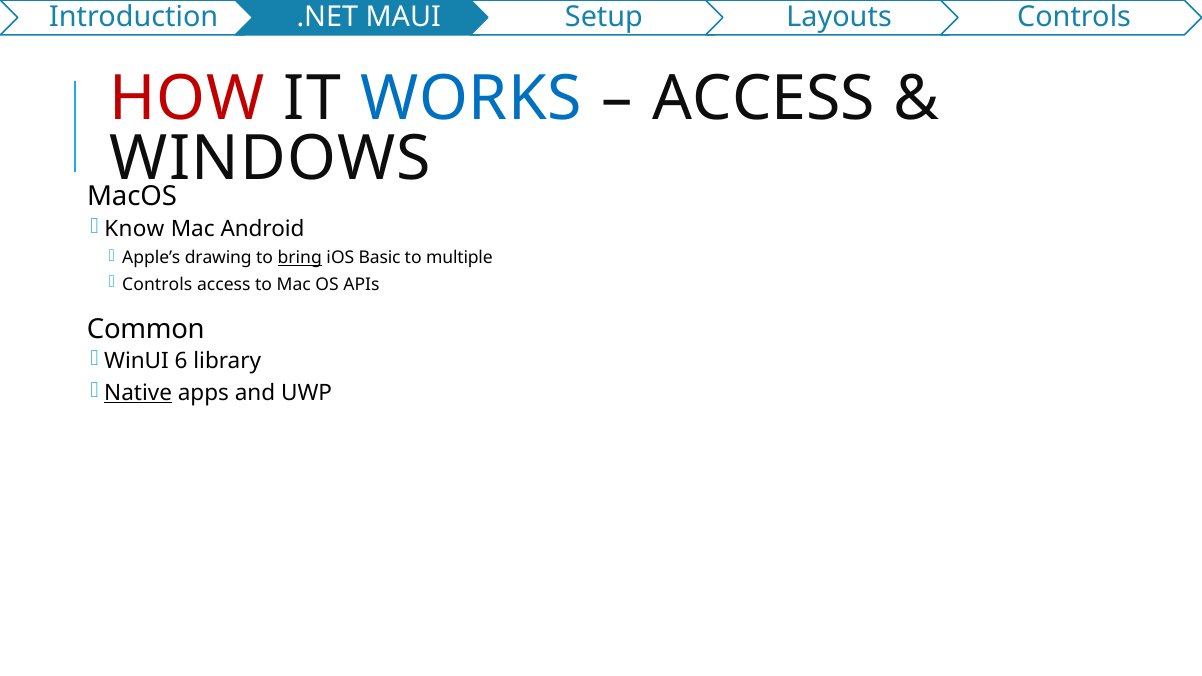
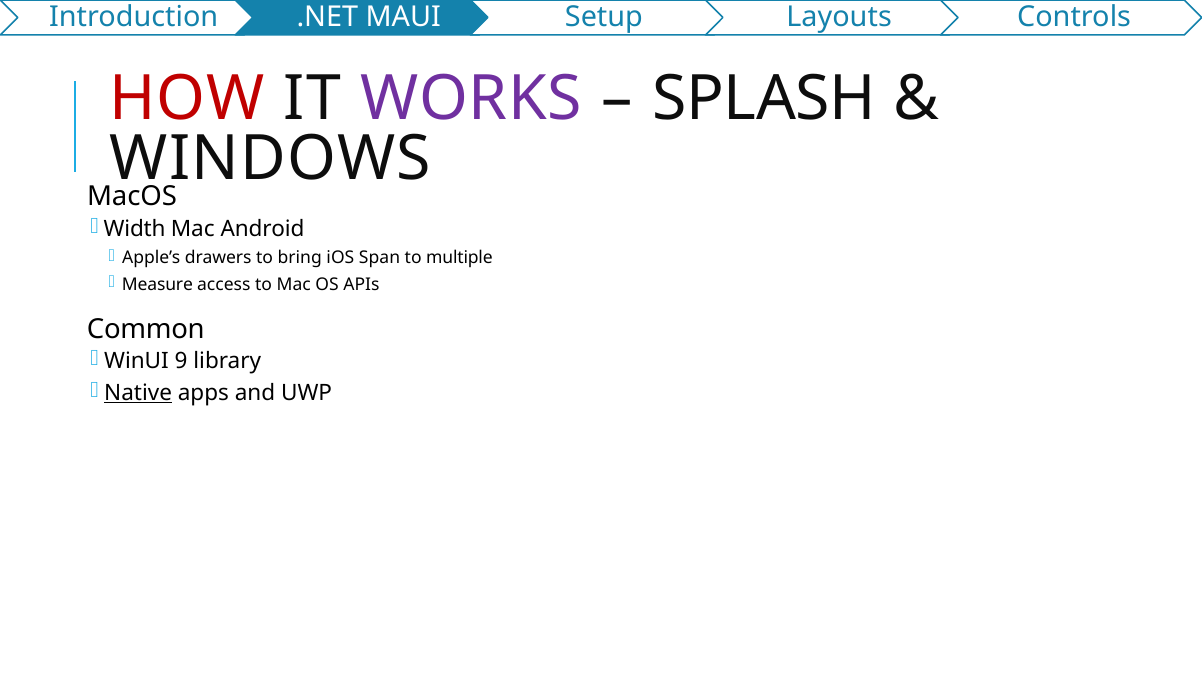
WORKS colour: blue -> purple
ACCESS at (764, 99): ACCESS -> SPLASH
Know: Know -> Width
drawing: drawing -> drawers
bring underline: present -> none
Basic: Basic -> Span
Controls at (157, 285): Controls -> Measure
6: 6 -> 9
